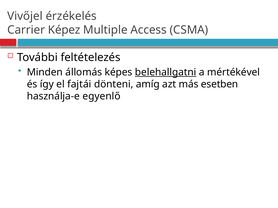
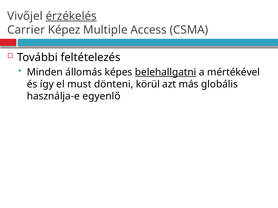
érzékelés underline: none -> present
fajtái: fajtái -> must
amíg: amíg -> körül
esetben: esetben -> globális
